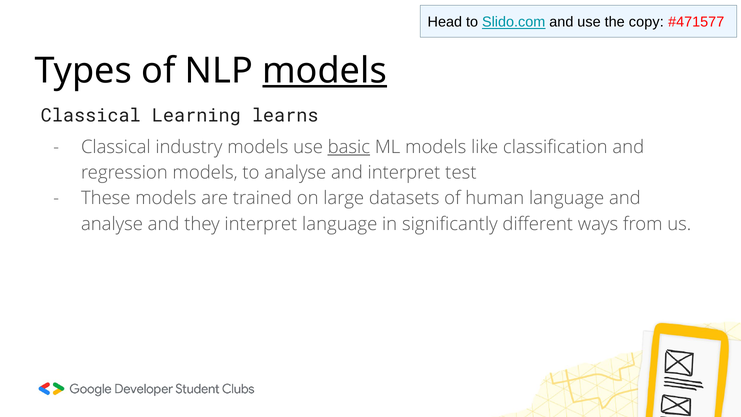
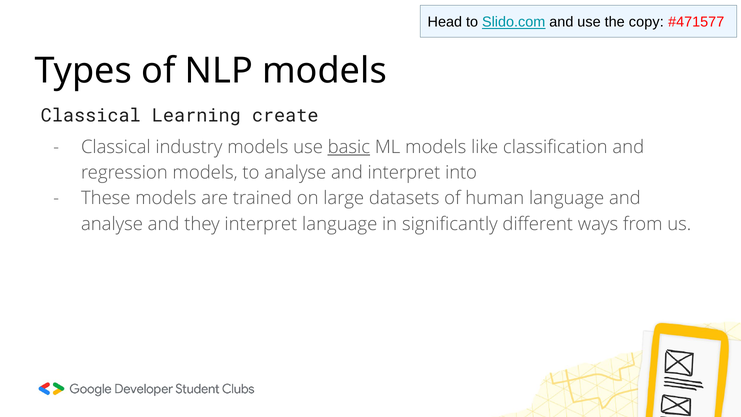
models at (325, 71) underline: present -> none
learns: learns -> create
test: test -> into
